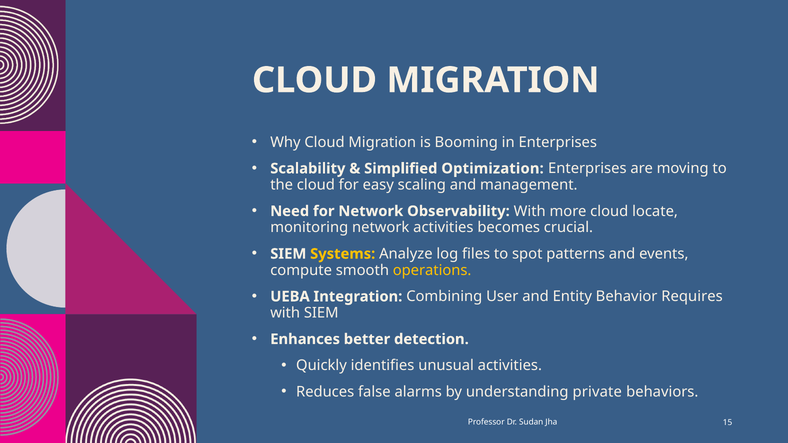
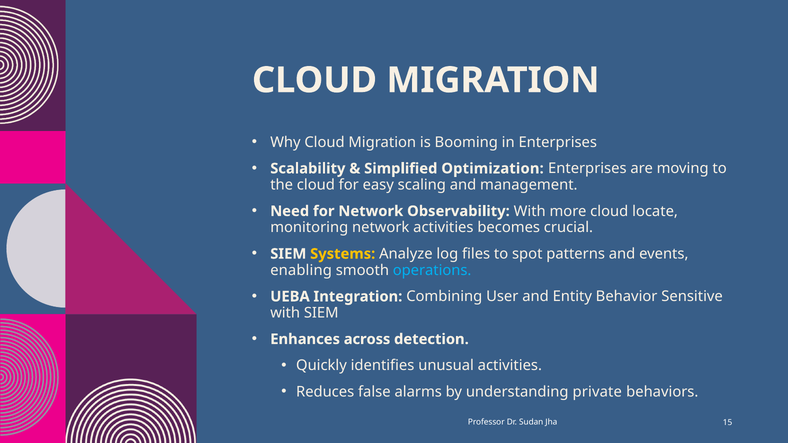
compute: compute -> enabling
operations colour: yellow -> light blue
Requires: Requires -> Sensitive
better: better -> across
